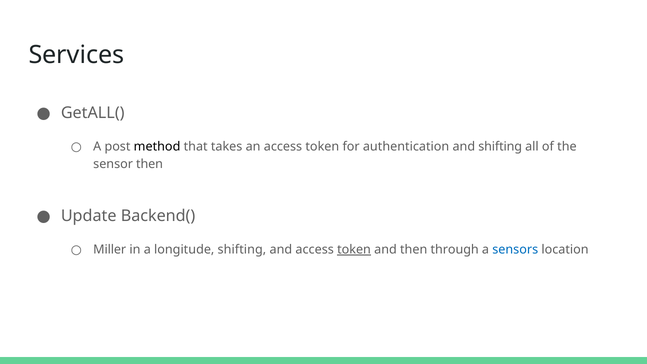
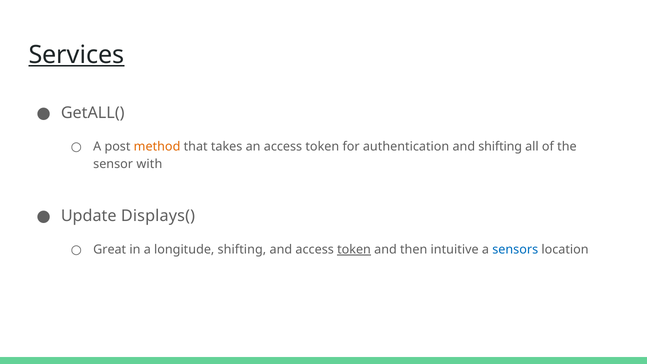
Services underline: none -> present
method colour: black -> orange
sensor then: then -> with
Backend(: Backend( -> Displays(
Miller: Miller -> Great
through: through -> intuitive
